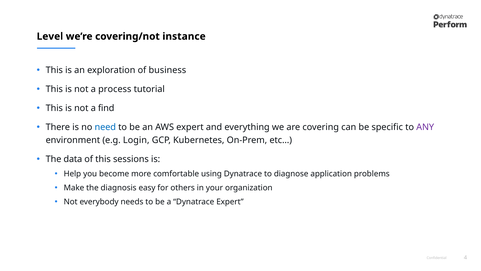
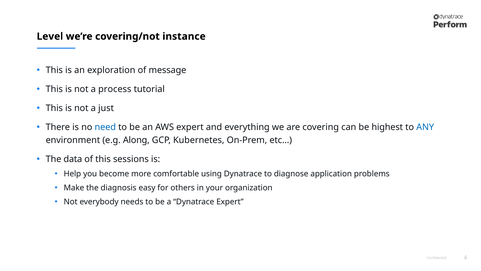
business: business -> message
find: find -> just
specific: specific -> highest
ANY colour: purple -> blue
Login: Login -> Along
